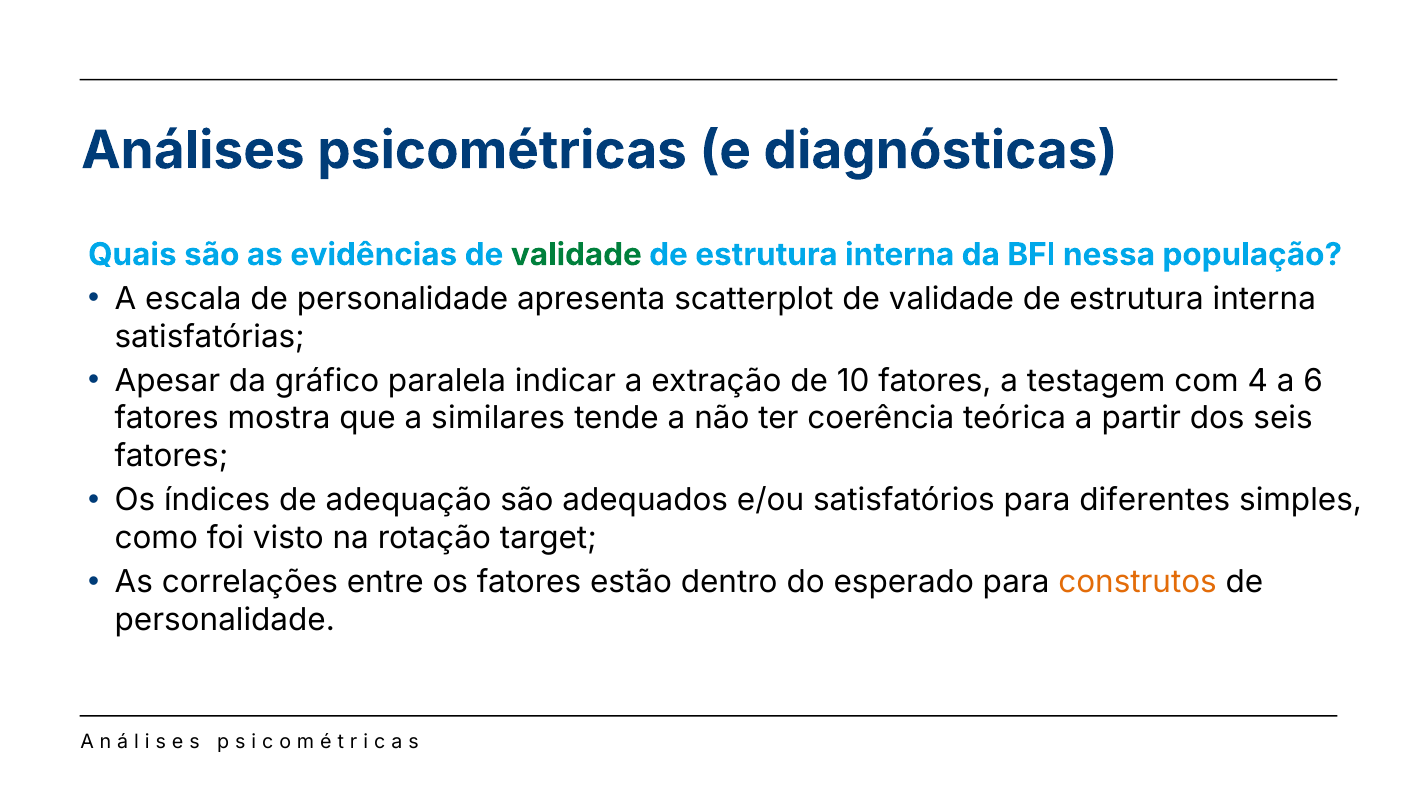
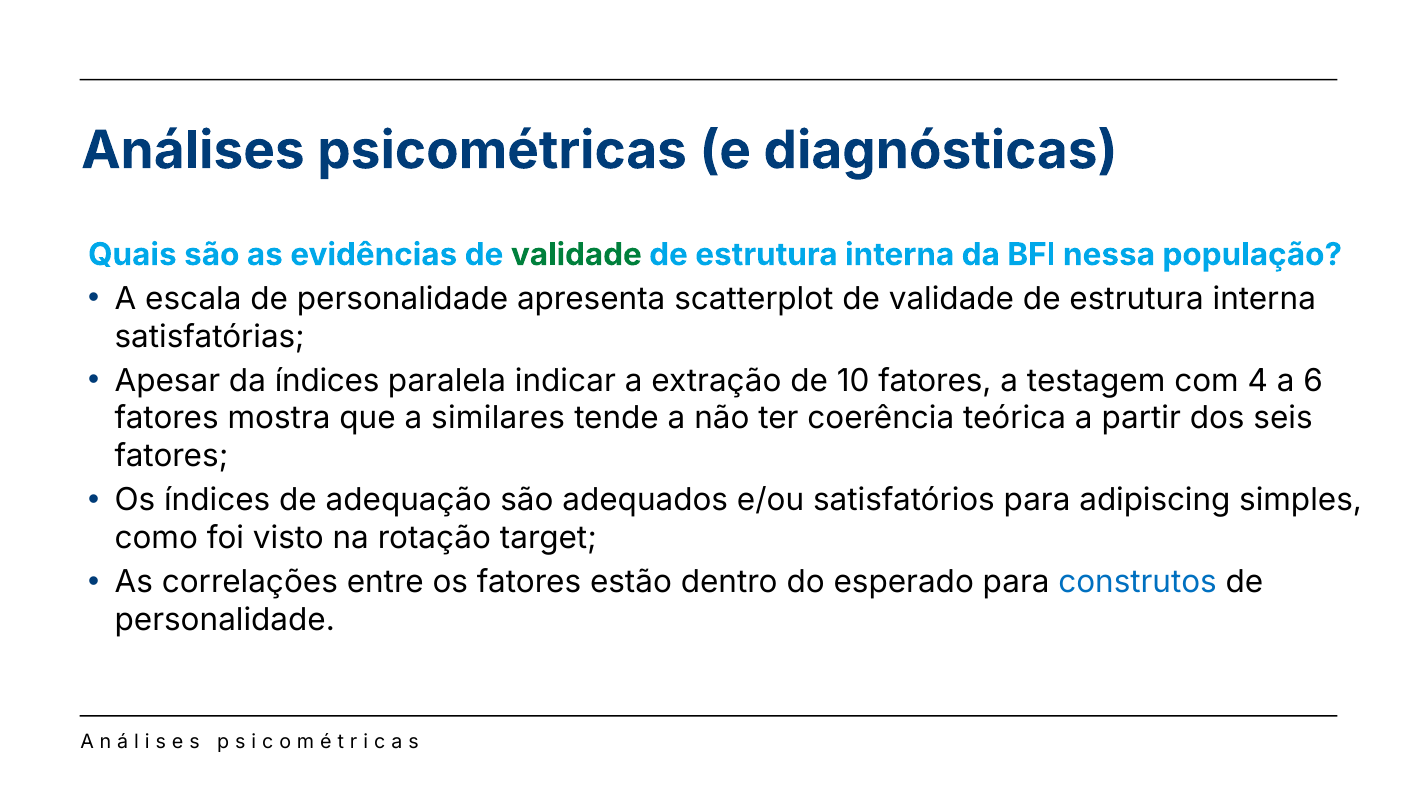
da gráfico: gráfico -> índices
diferentes: diferentes -> adipiscing
construtos colour: orange -> blue
